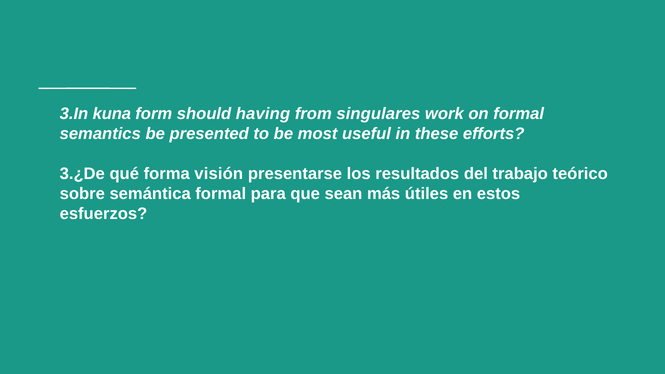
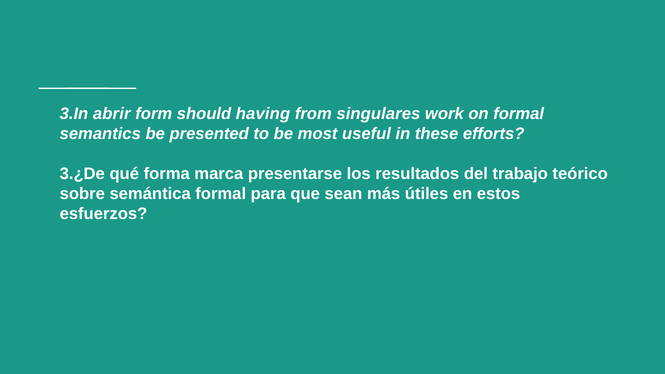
kuna: kuna -> abrir
visión: visión -> marca
